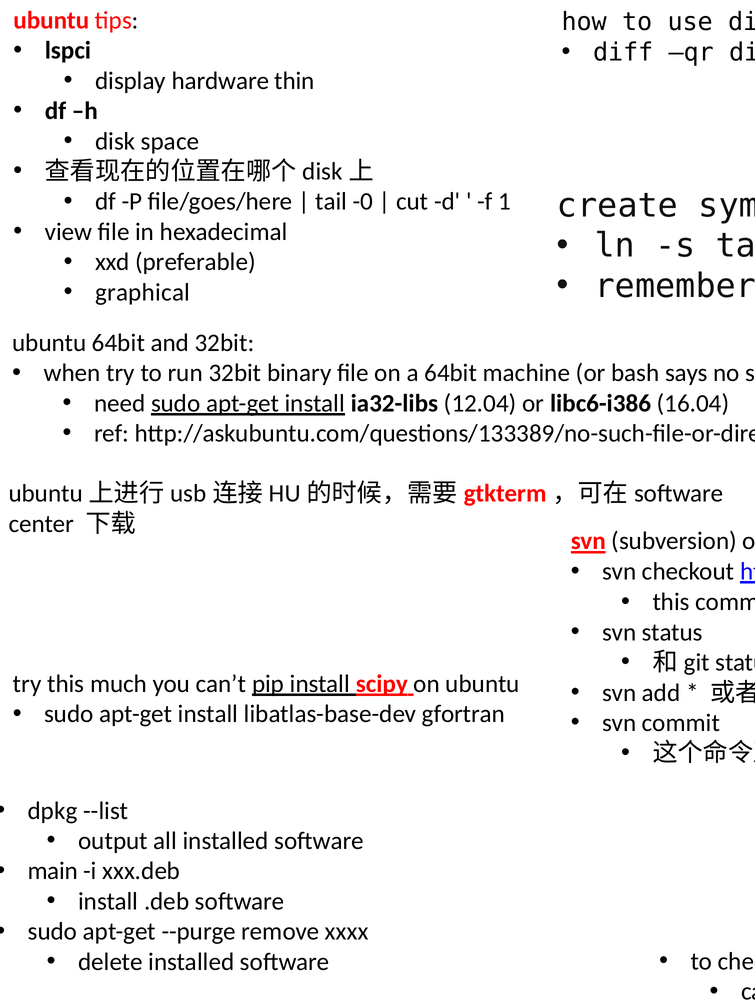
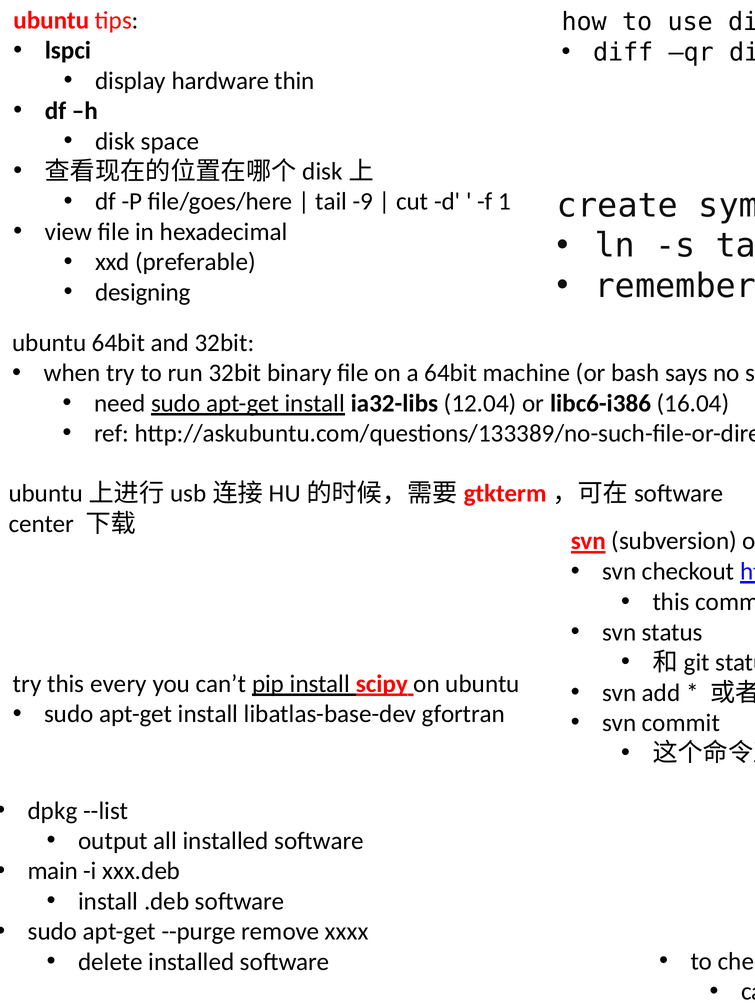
-0: -0 -> -9
graphical: graphical -> designing
much: much -> every
